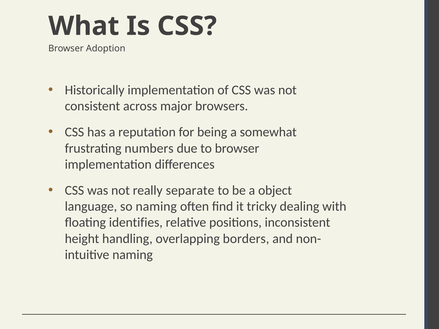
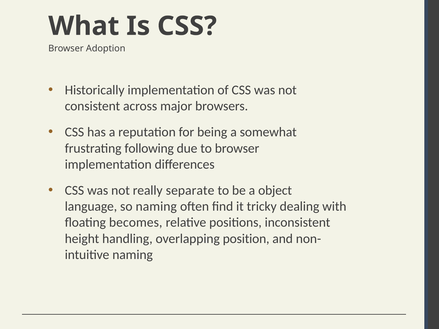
numbers: numbers -> following
identifies: identifies -> becomes
borders: borders -> position
